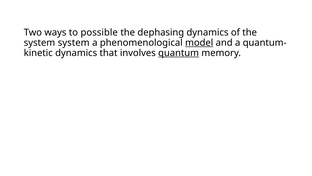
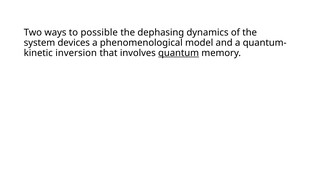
system system: system -> devices
model underline: present -> none
dynamics at (76, 53): dynamics -> inversion
